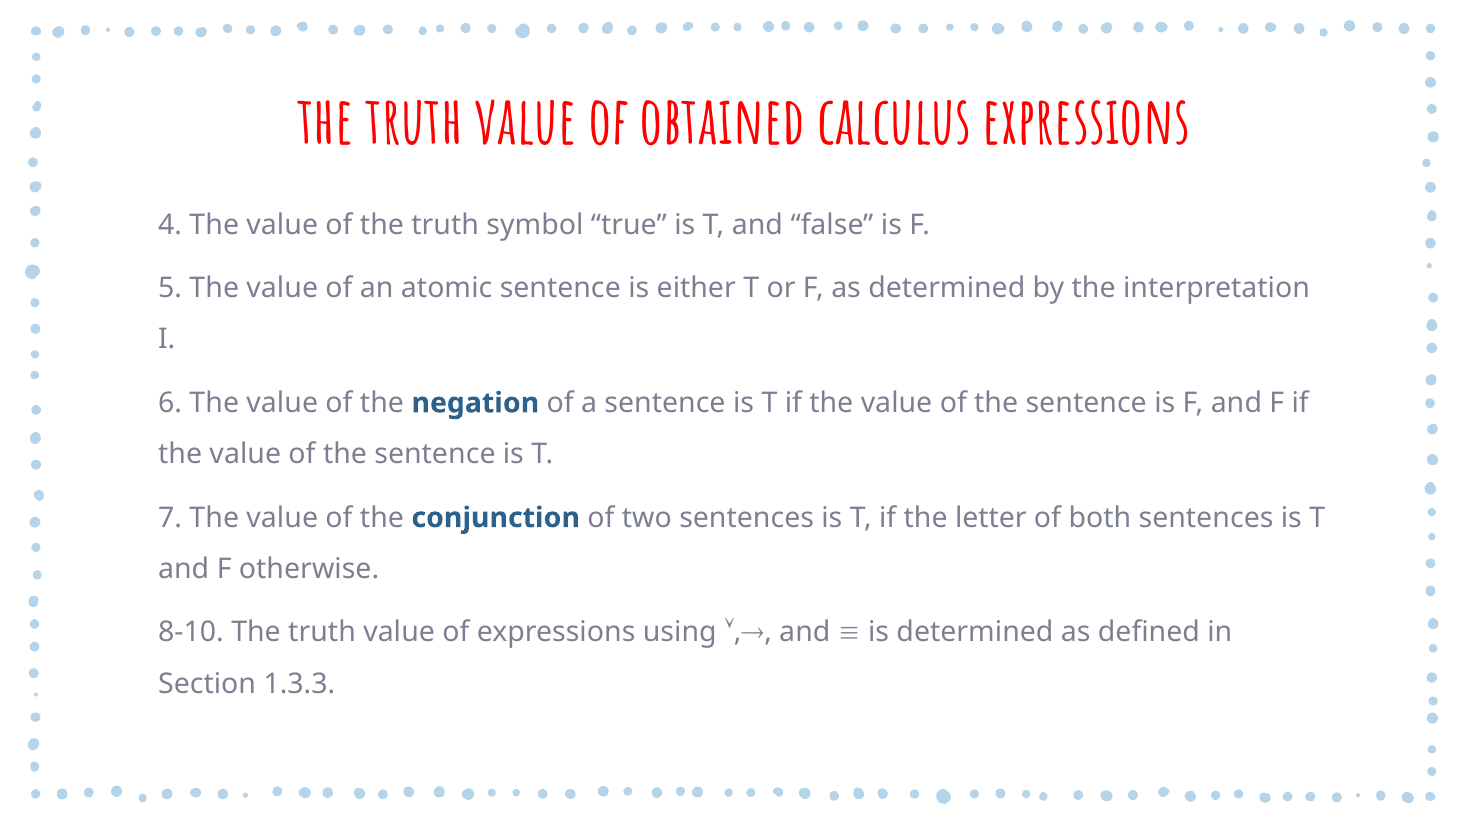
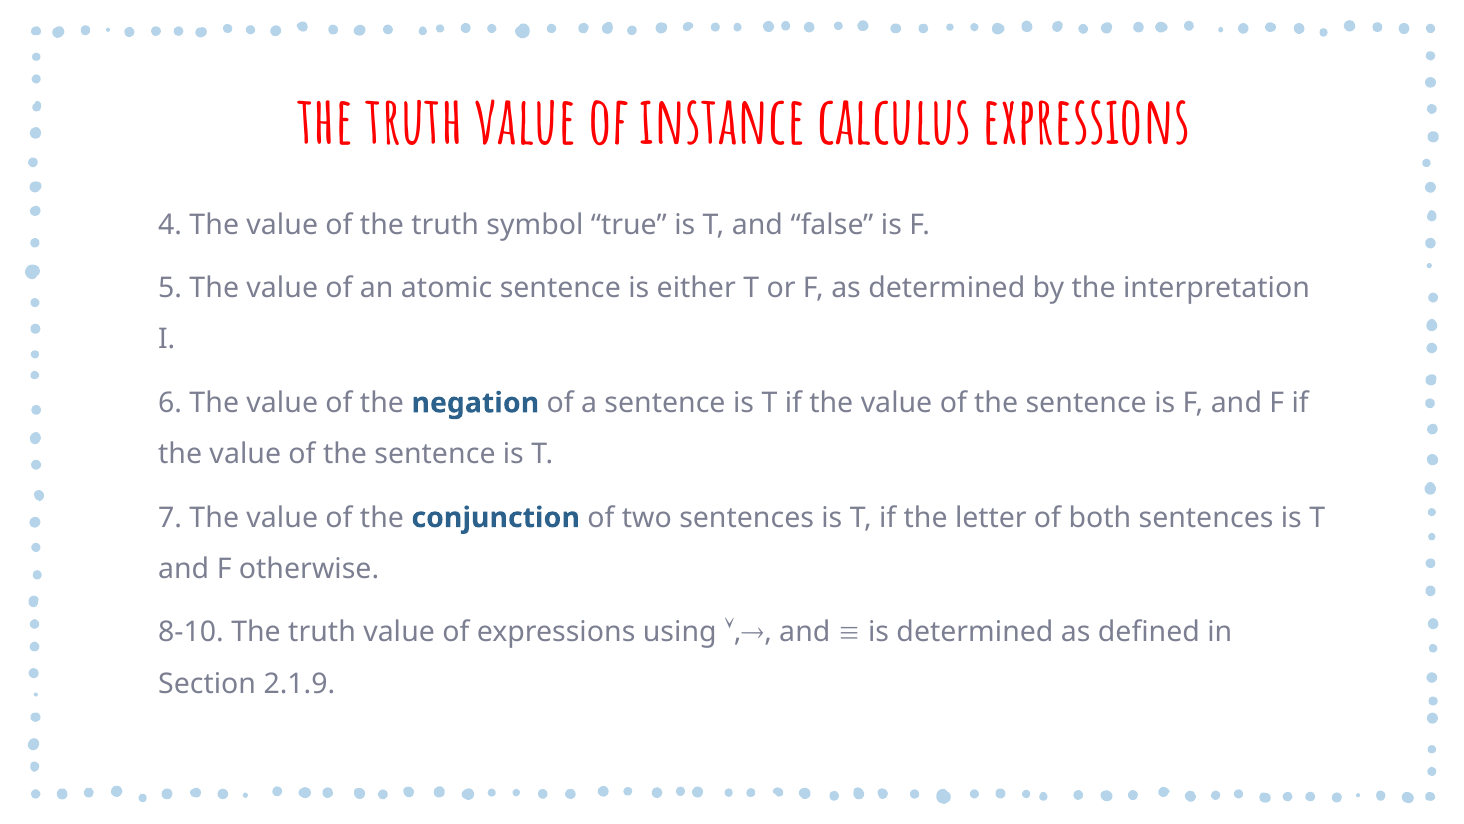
obtained: obtained -> instance
1.3.3: 1.3.3 -> 2.1.9
